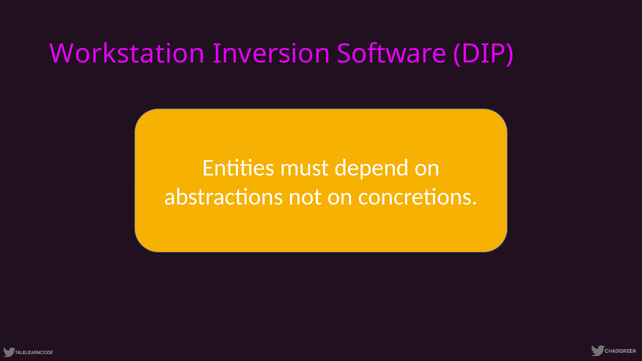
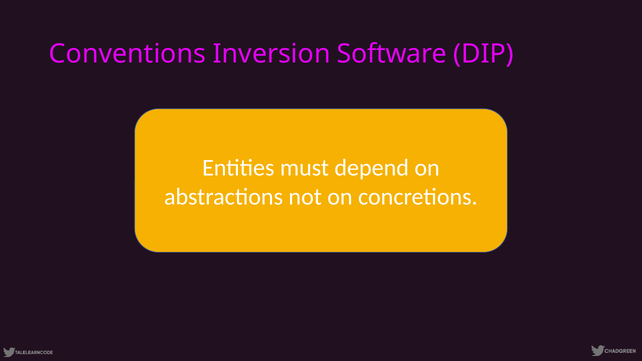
Workstation: Workstation -> Conventions
